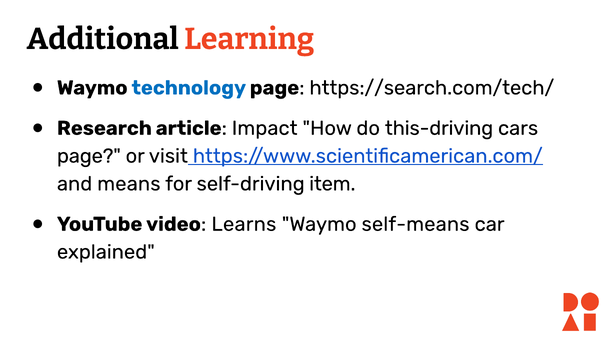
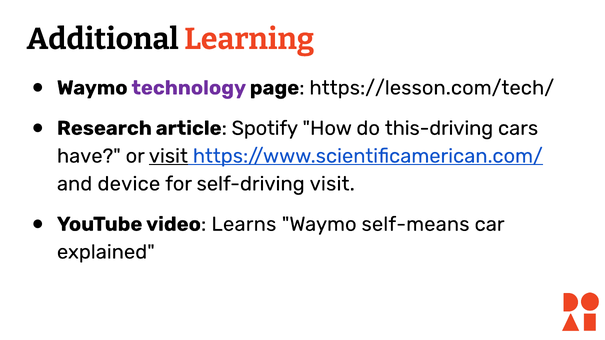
technology colour: blue -> purple
https://search.com/tech/: https://search.com/tech/ -> https://lesson.com/tech/
Impact: Impact -> Spotify
page at (89, 156): page -> have
visit at (168, 156) underline: none -> present
means: means -> device
self-driving item: item -> visit
